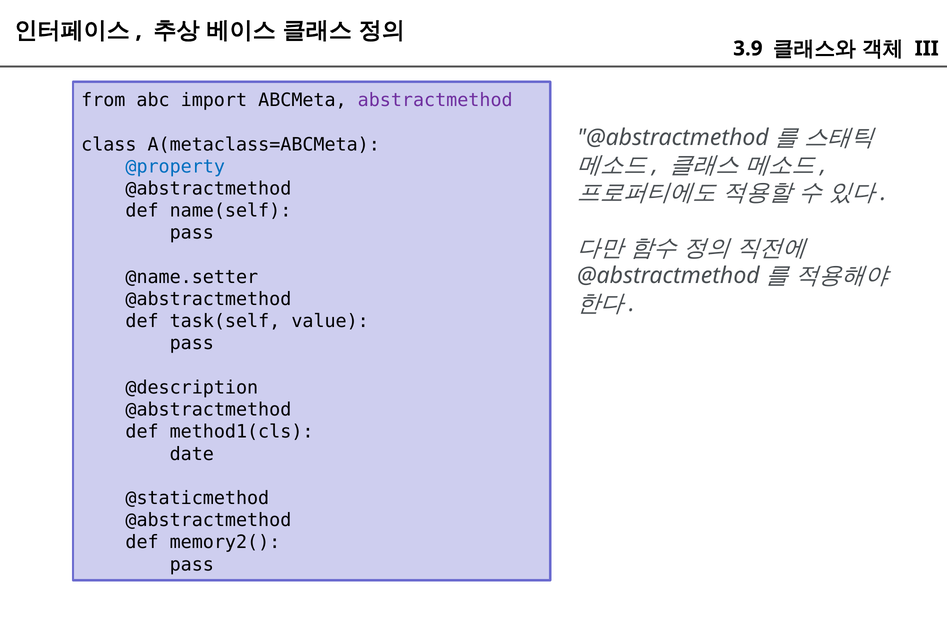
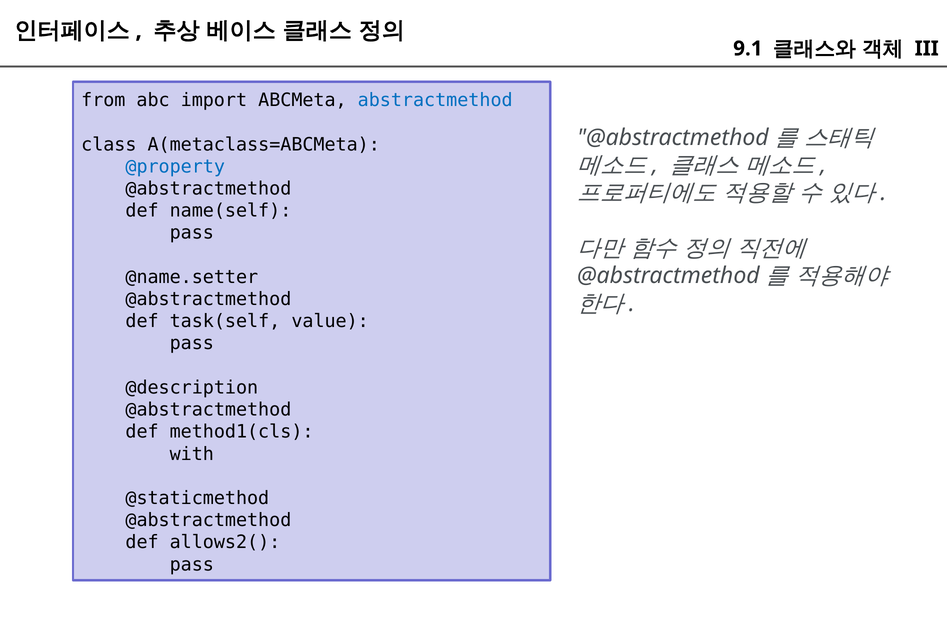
3.9: 3.9 -> 9.1
abstractmethod colour: purple -> blue
date: date -> with
memory2(: memory2( -> allows2(
